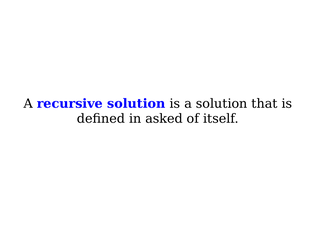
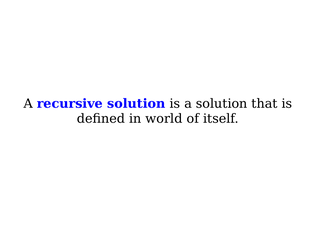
asked: asked -> world
